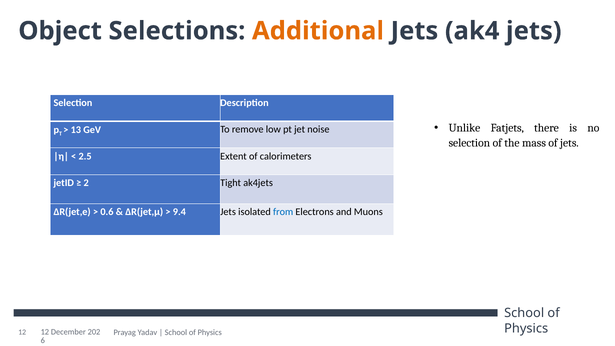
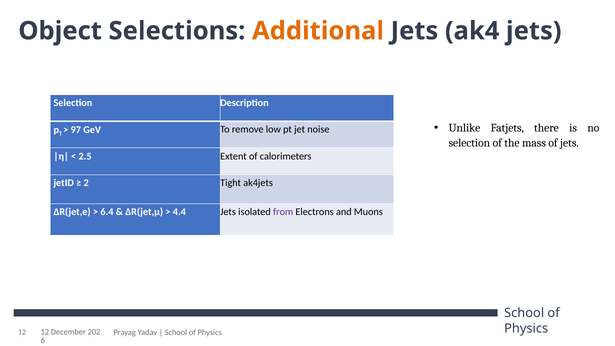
13: 13 -> 97
0.6: 0.6 -> 6.4
9.4: 9.4 -> 4.4
from colour: blue -> purple
